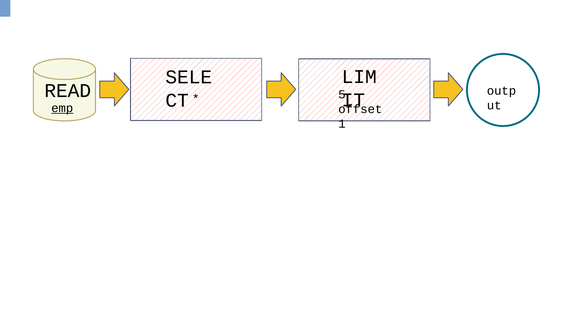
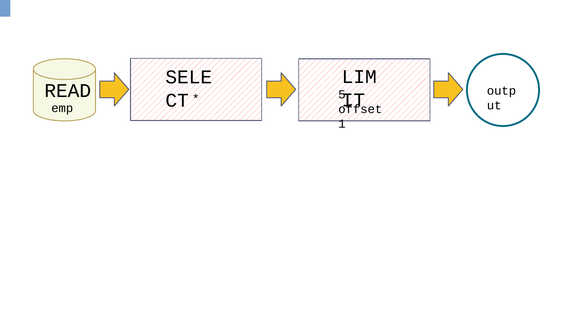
emp underline: present -> none
